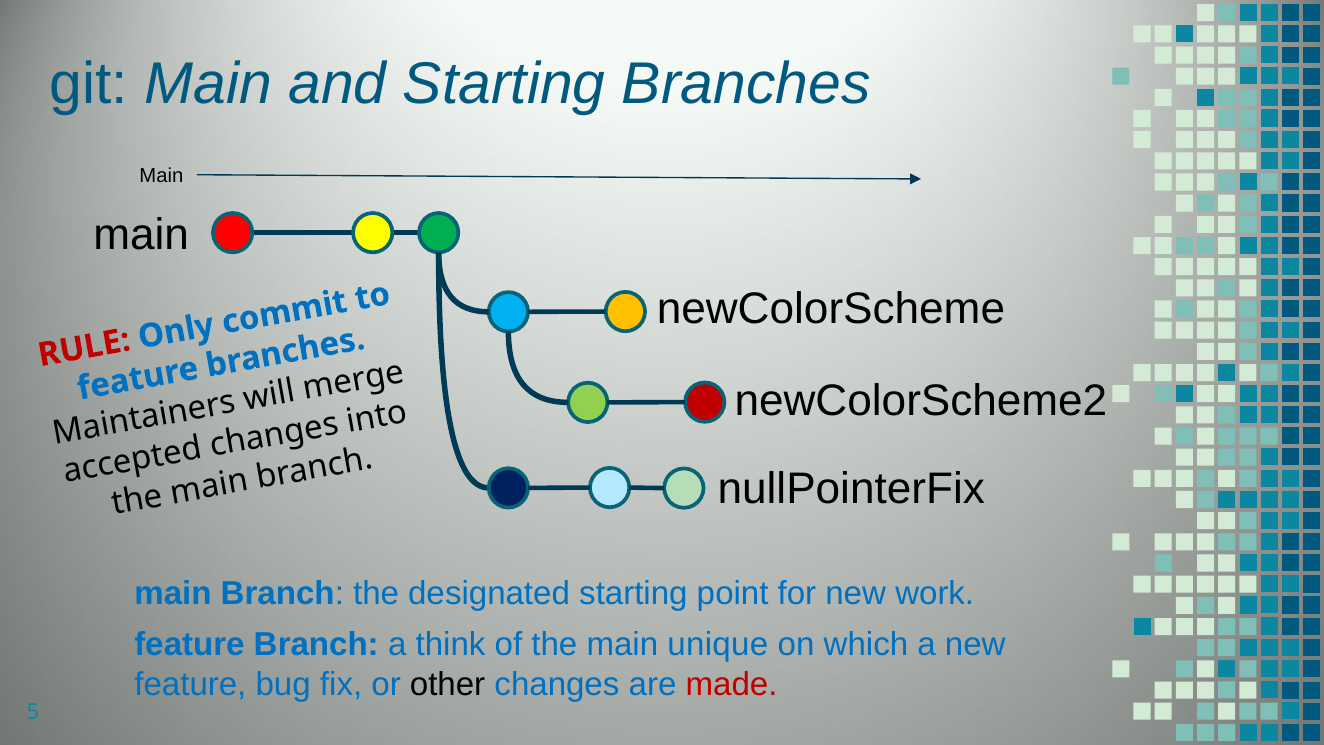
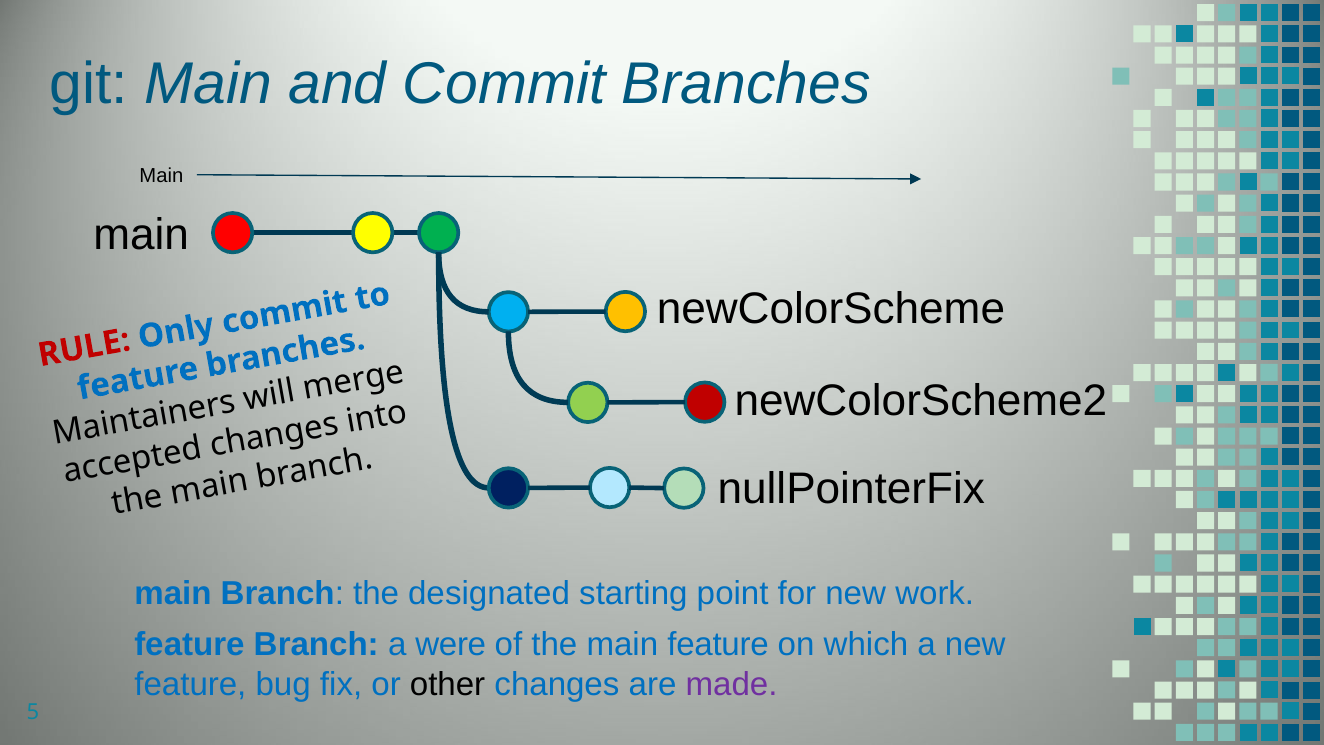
and Starting: Starting -> Commit
think: think -> were
main unique: unique -> feature
made colour: red -> purple
